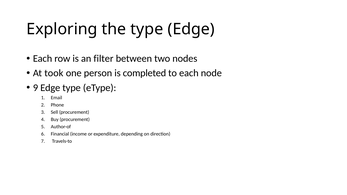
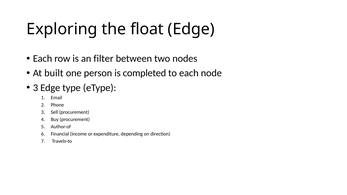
the type: type -> float
took: took -> built
9 at (36, 88): 9 -> 3
